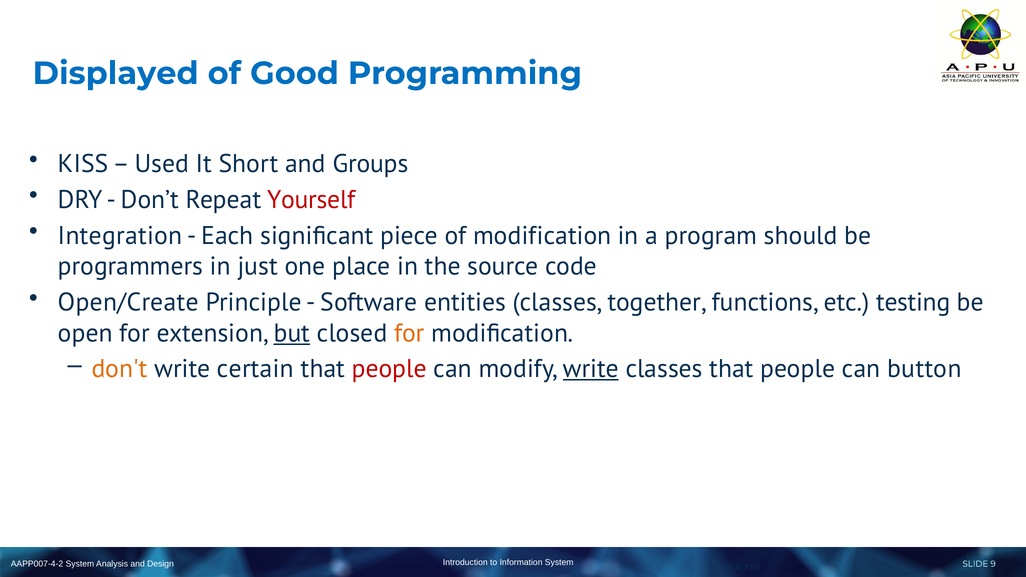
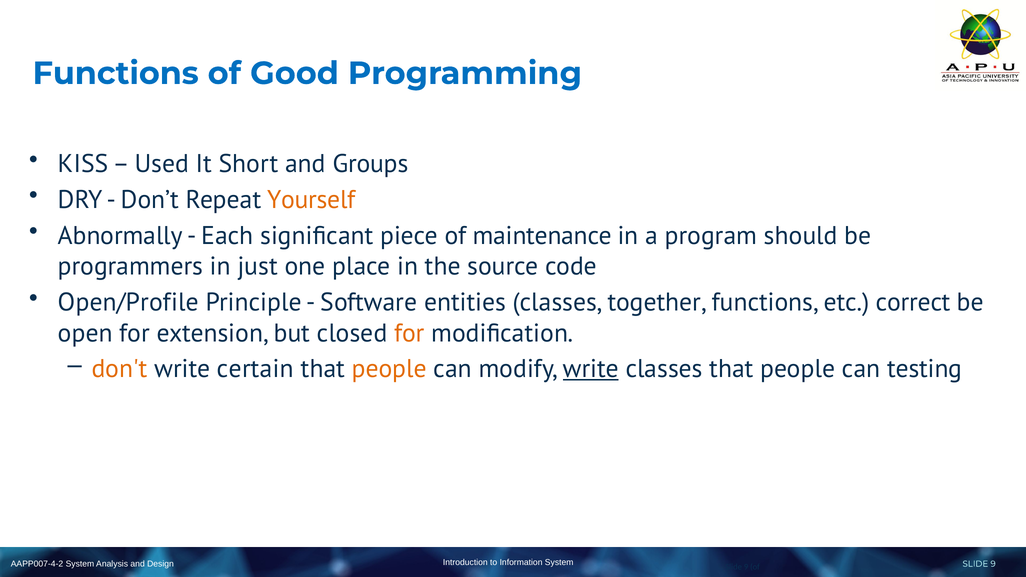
Displayed at (116, 73): Displayed -> Functions
Yourself colour: red -> orange
Integration: Integration -> Abnormally
of modification: modification -> maintenance
Open/Create: Open/Create -> Open/Profile
testing: testing -> correct
but underline: present -> none
people at (389, 369) colour: red -> orange
button: button -> testing
